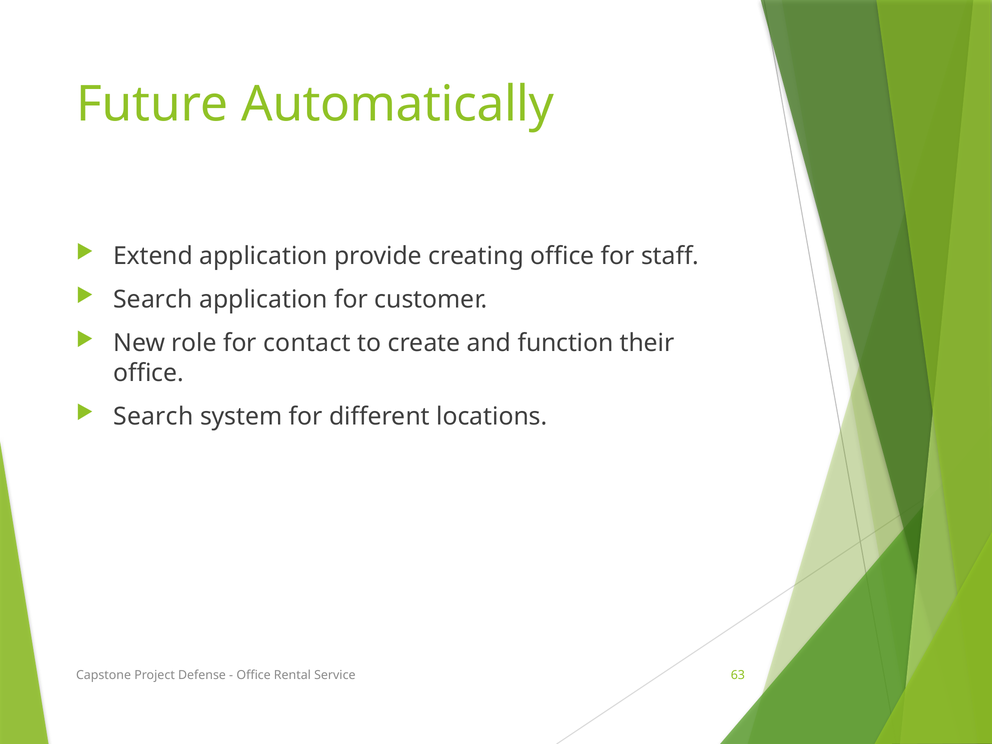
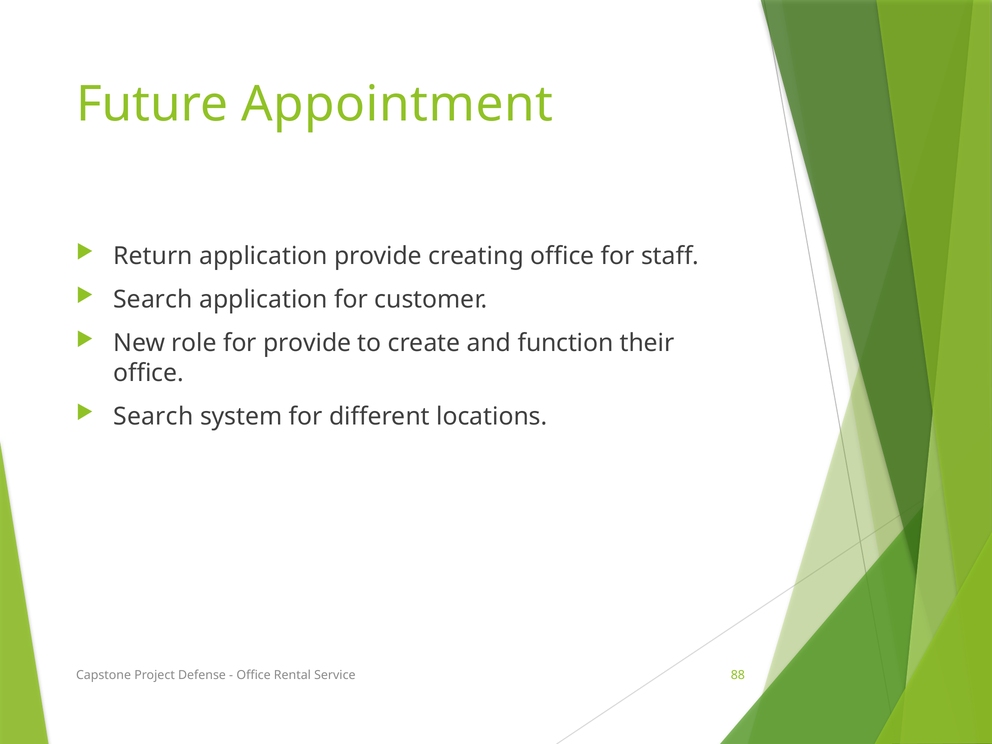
Automatically: Automatically -> Appointment
Extend: Extend -> Return
for contact: contact -> provide
63: 63 -> 88
